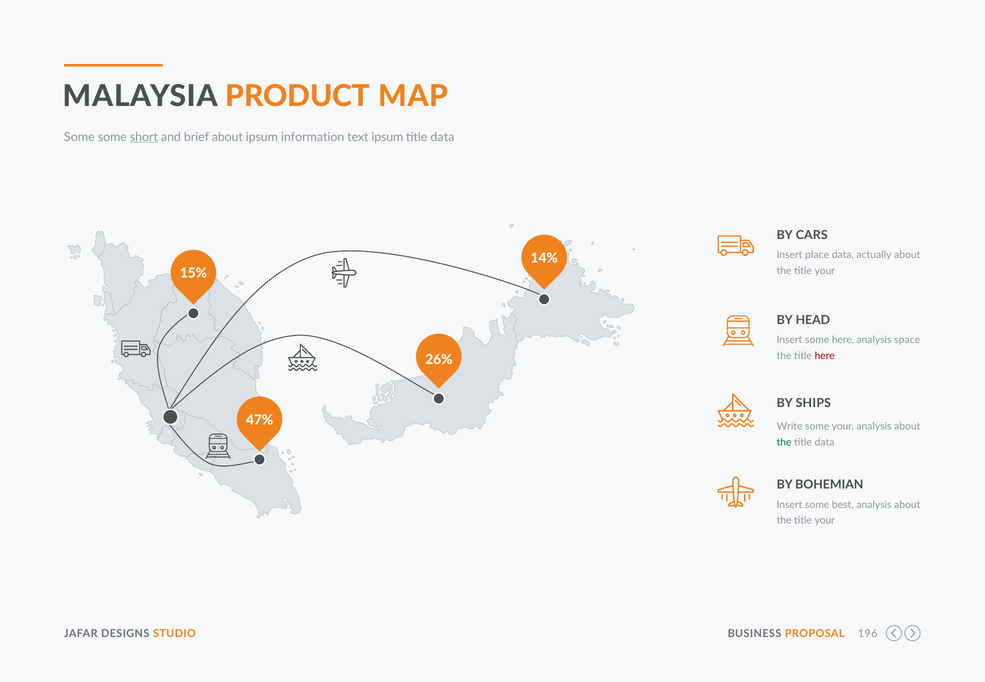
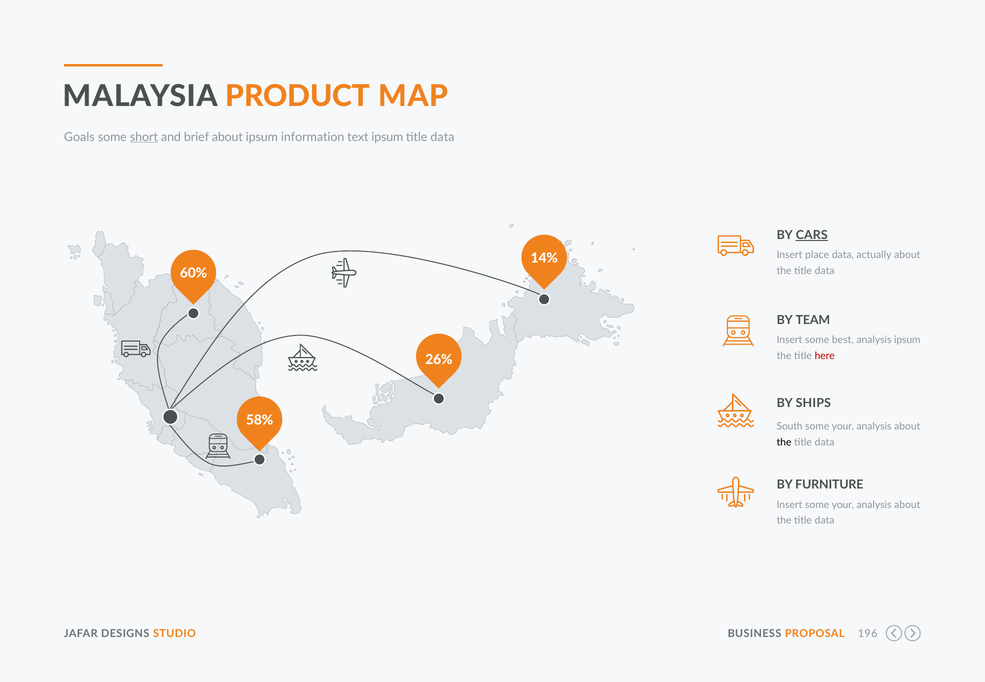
Some at (79, 137): Some -> Goals
CARS underline: none -> present
your at (825, 271): your -> data
15%: 15% -> 60%
HEAD: HEAD -> TEAM
some here: here -> best
analysis space: space -> ipsum
47%: 47% -> 58%
Write: Write -> South
the at (784, 442) colour: green -> black
BOHEMIAN: BOHEMIAN -> FURNITURE
Insert some best: best -> your
your at (825, 520): your -> data
